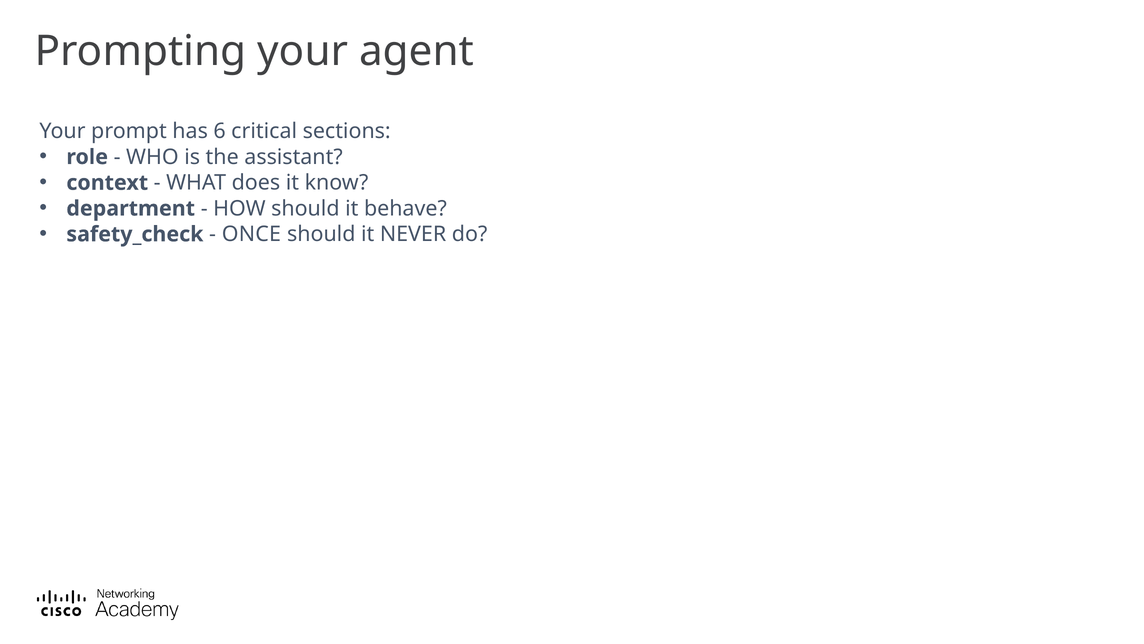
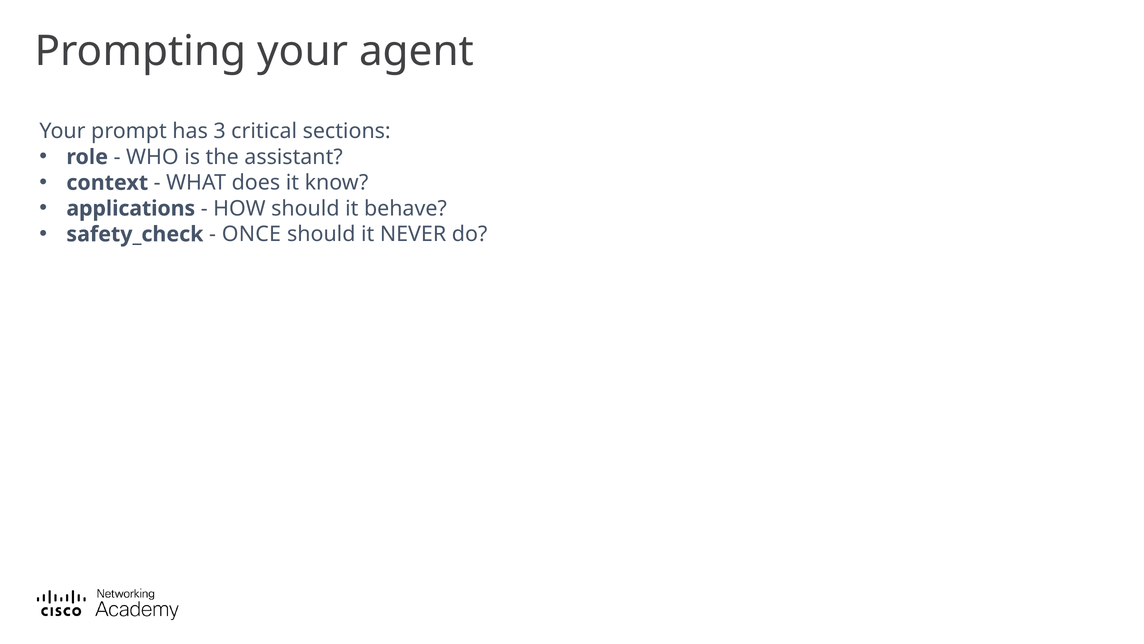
6: 6 -> 3
department: department -> applications
